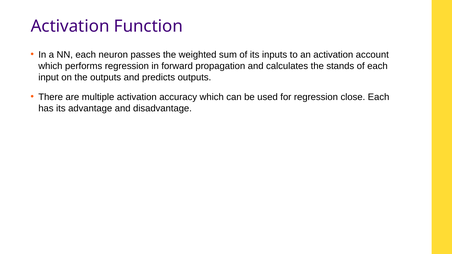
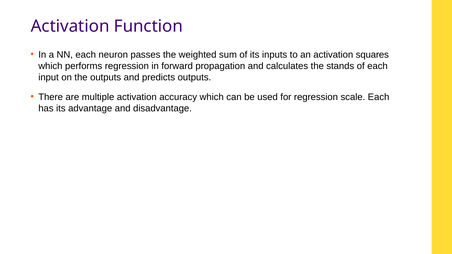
account: account -> squares
close: close -> scale
